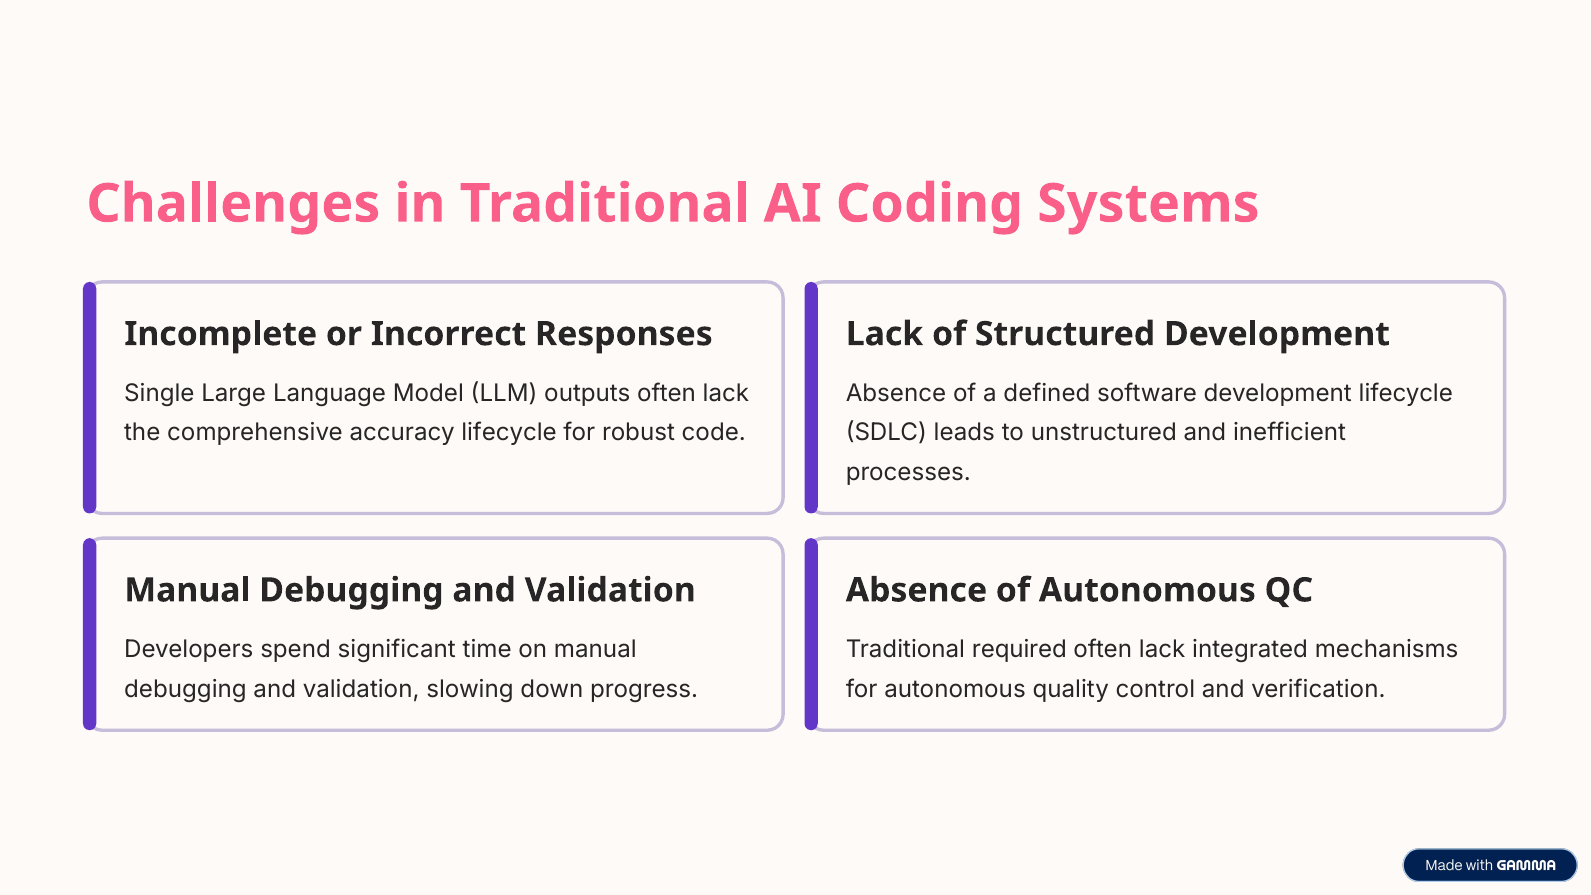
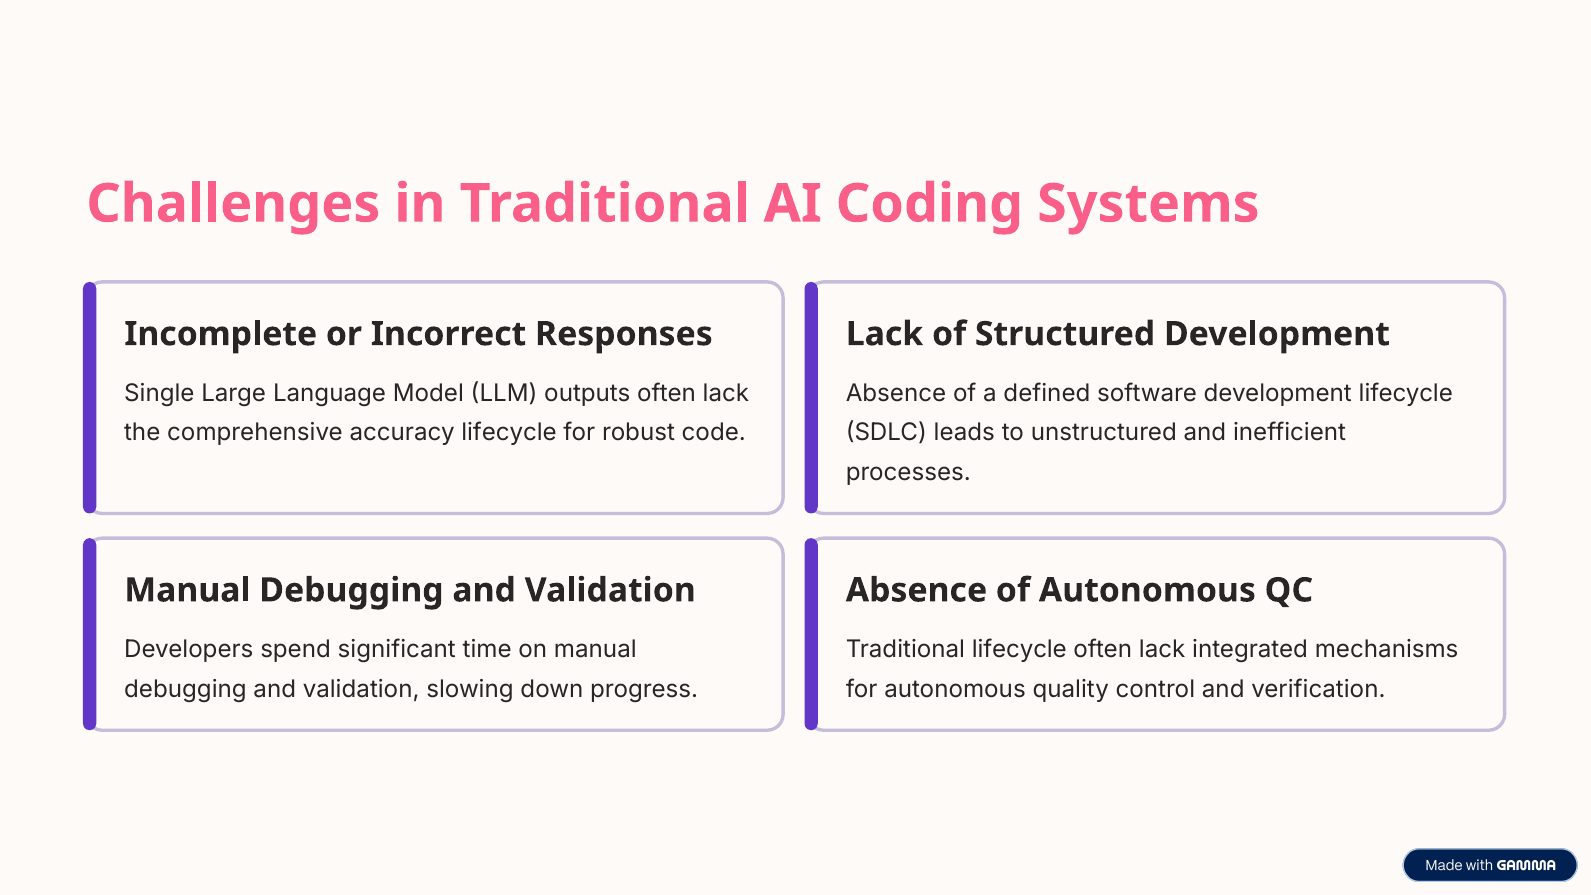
Traditional required: required -> lifecycle
